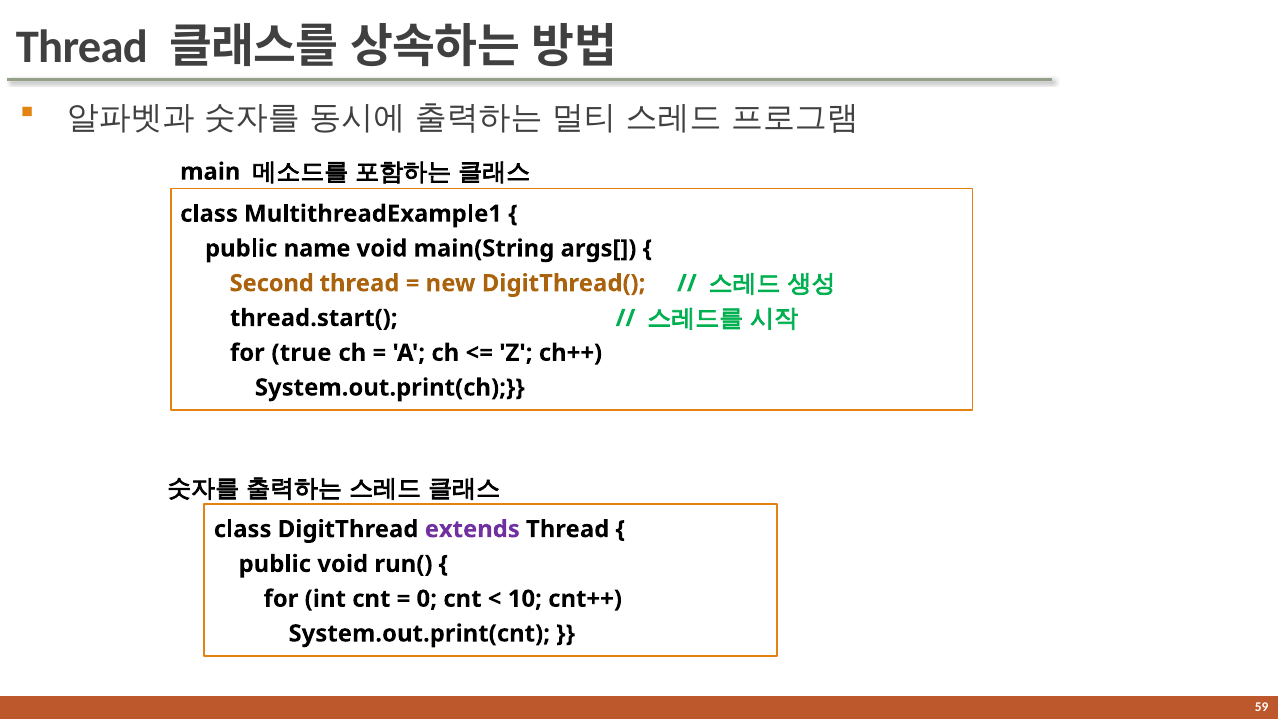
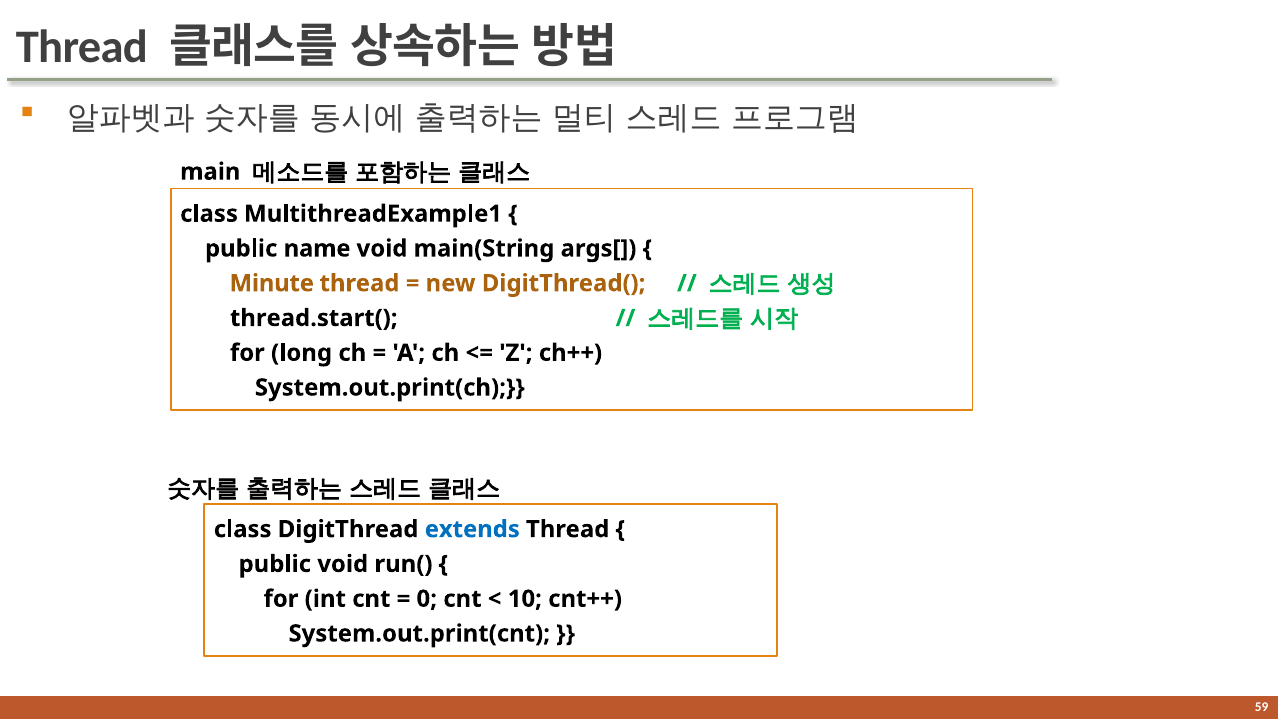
Second: Second -> Minute
true: true -> long
extends colour: purple -> blue
